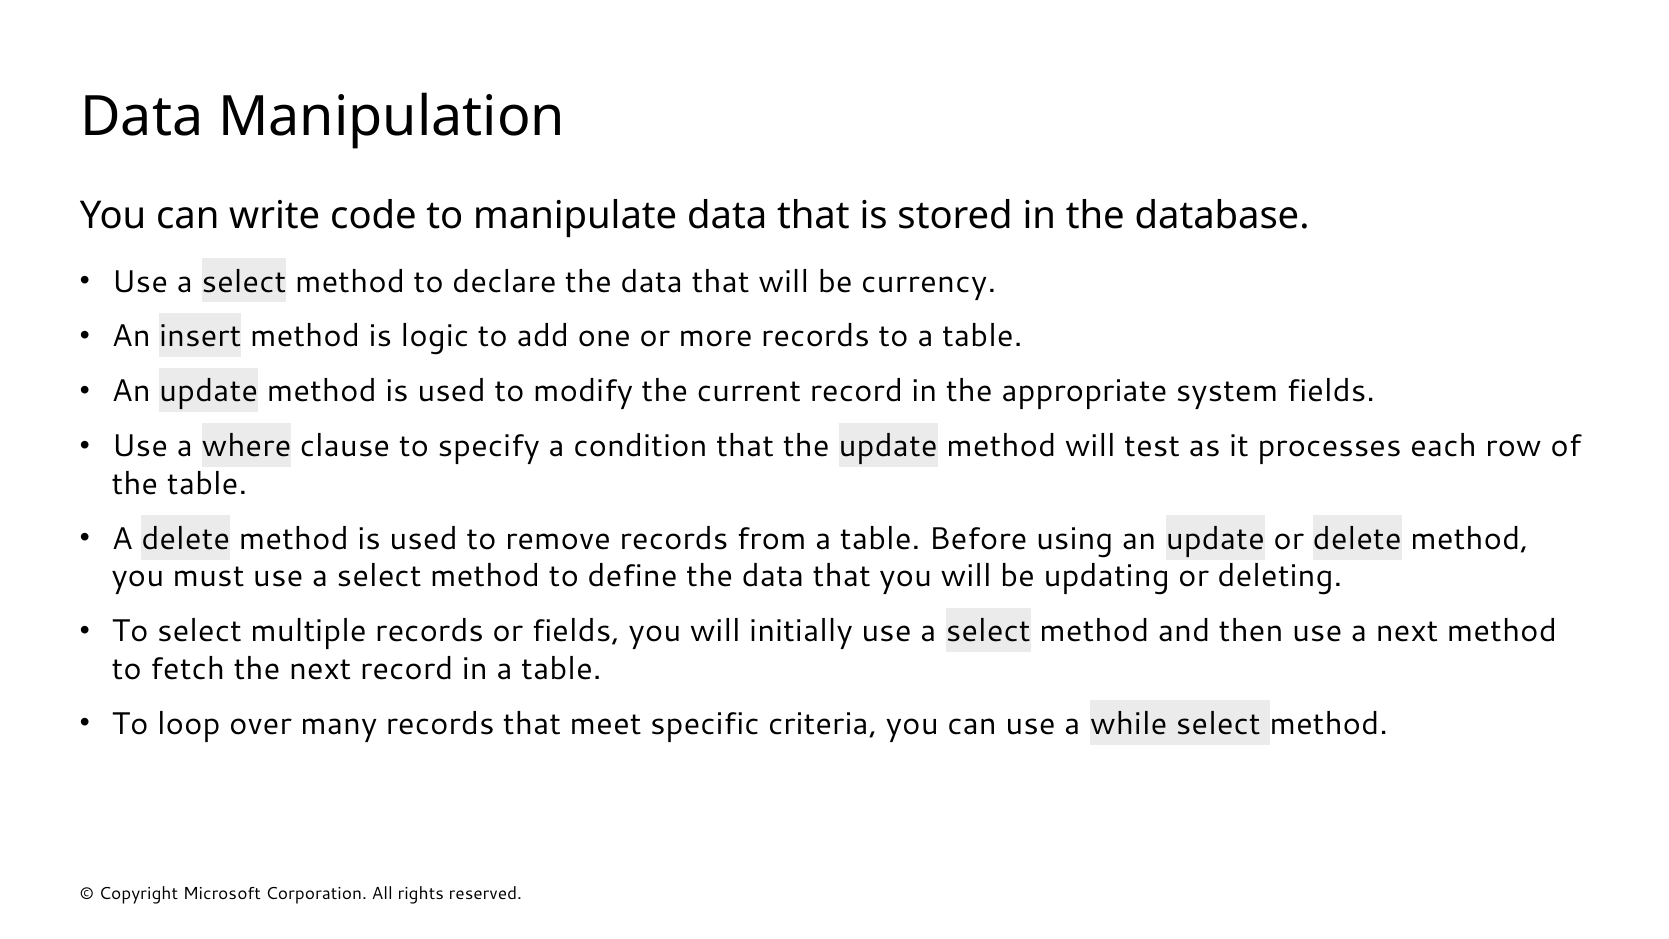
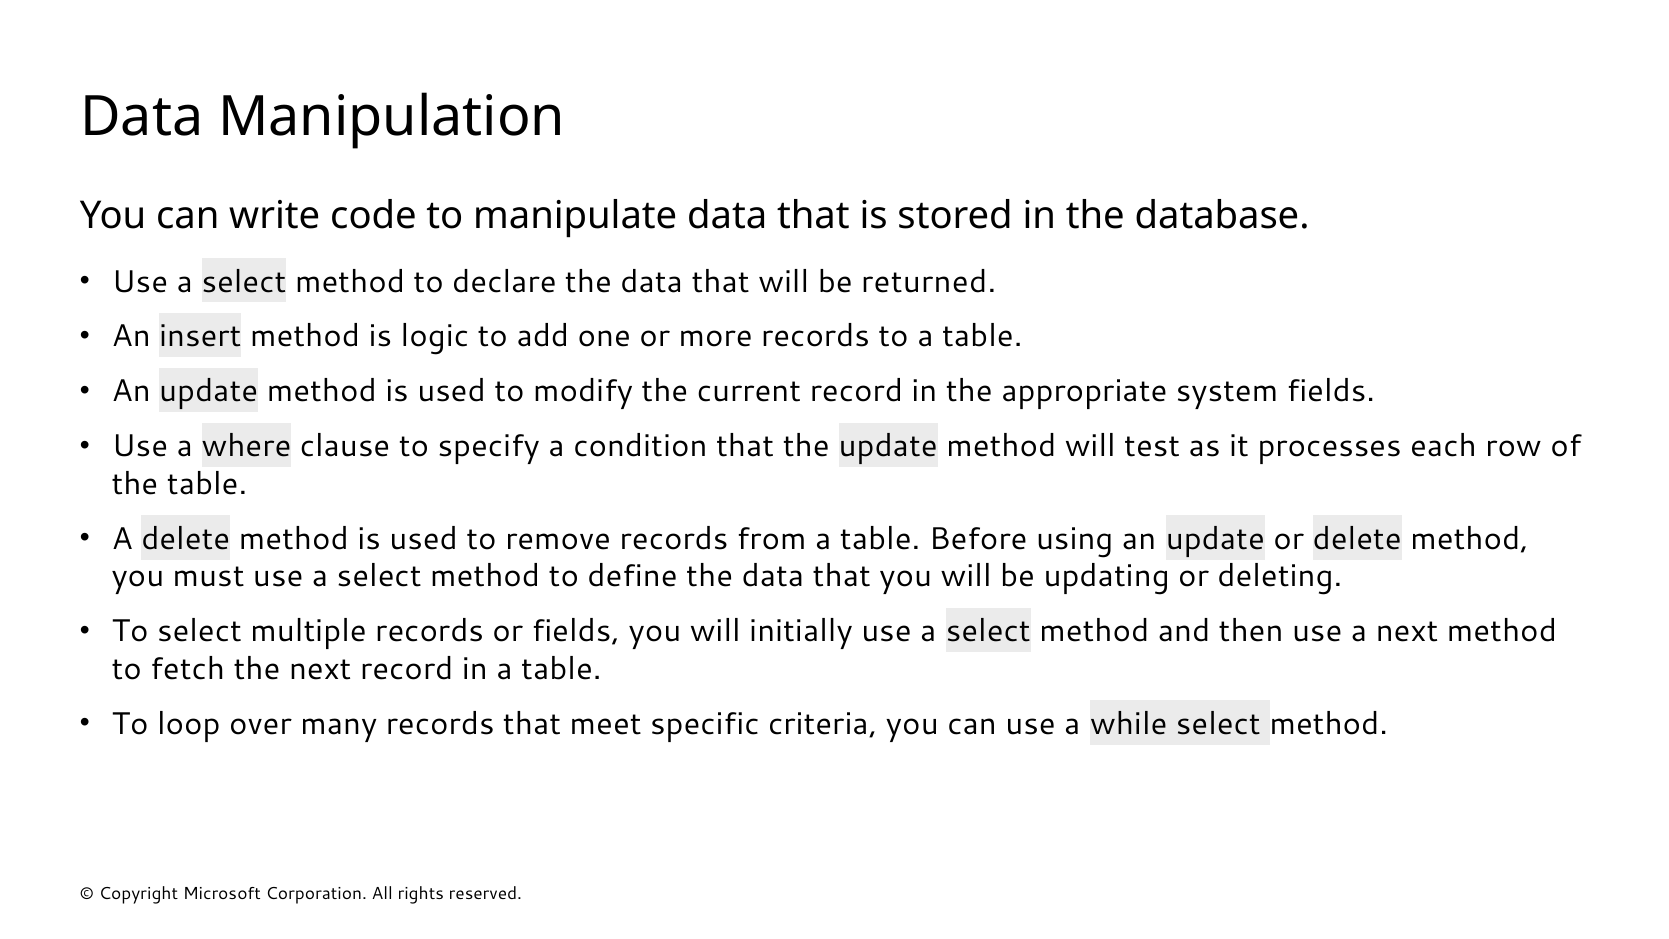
currency: currency -> returned
